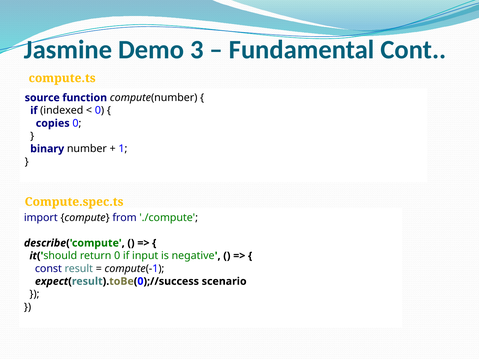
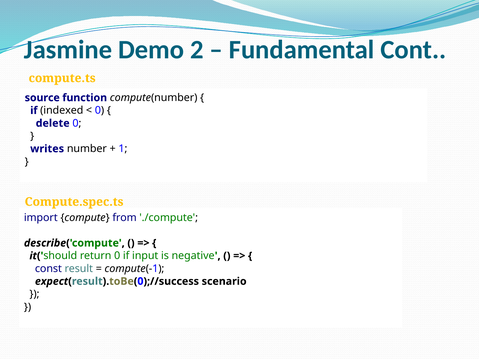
3: 3 -> 2
copies: copies -> delete
binary: binary -> writes
